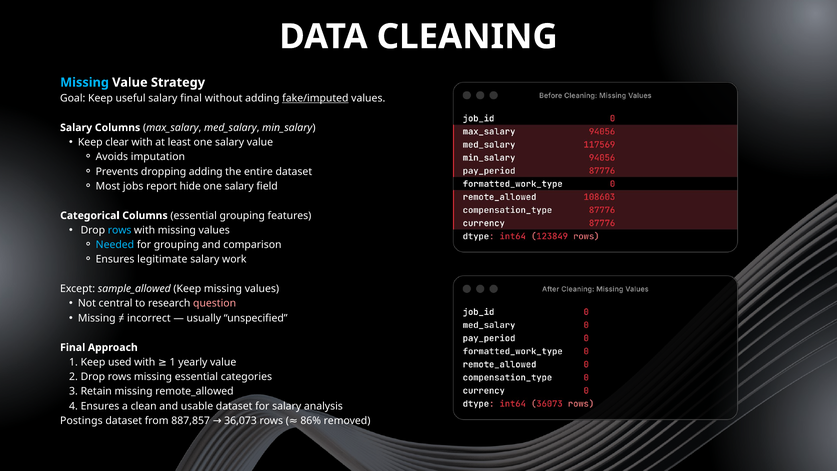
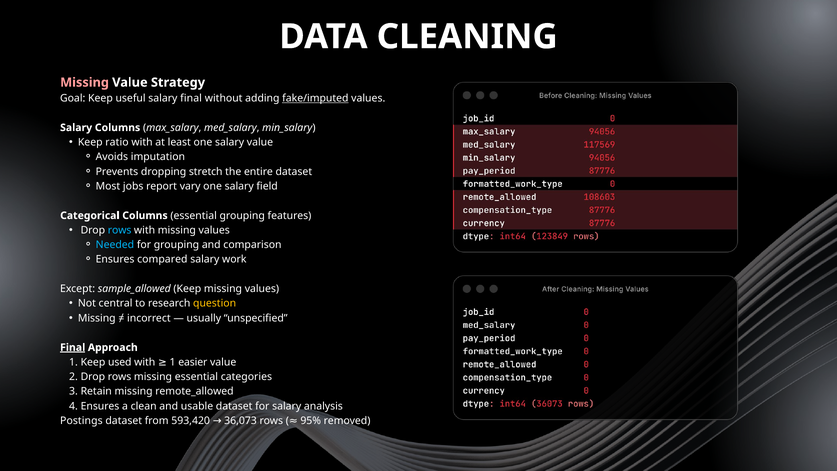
Missing at (85, 82) colour: light blue -> pink
clear: clear -> ratio
dropping adding: adding -> stretch
hide: hide -> vary
legitimate: legitimate -> compared
question colour: pink -> yellow
Final at (73, 347) underline: none -> present
yearly: yearly -> easier
887,857: 887,857 -> 593,420
86%: 86% -> 95%
